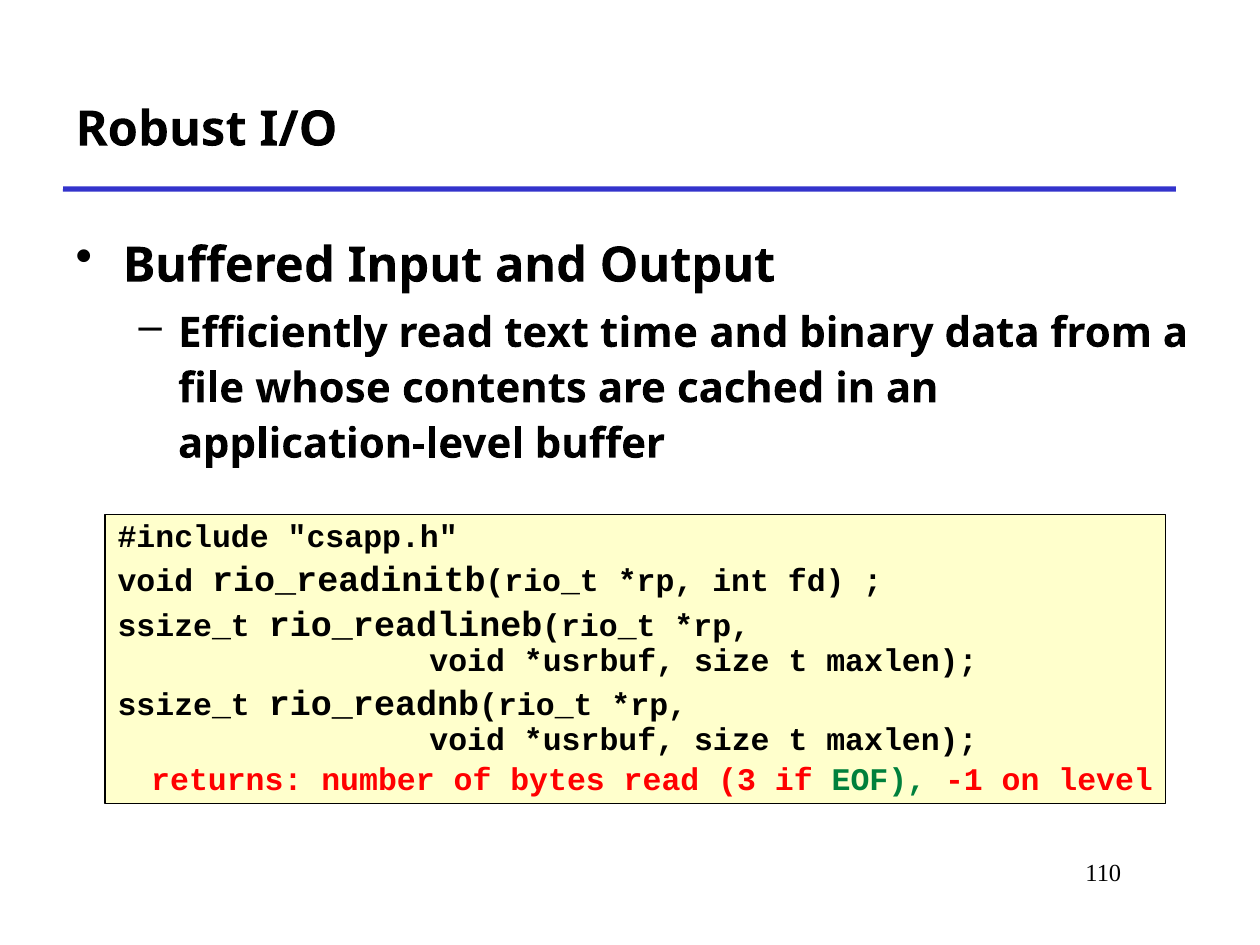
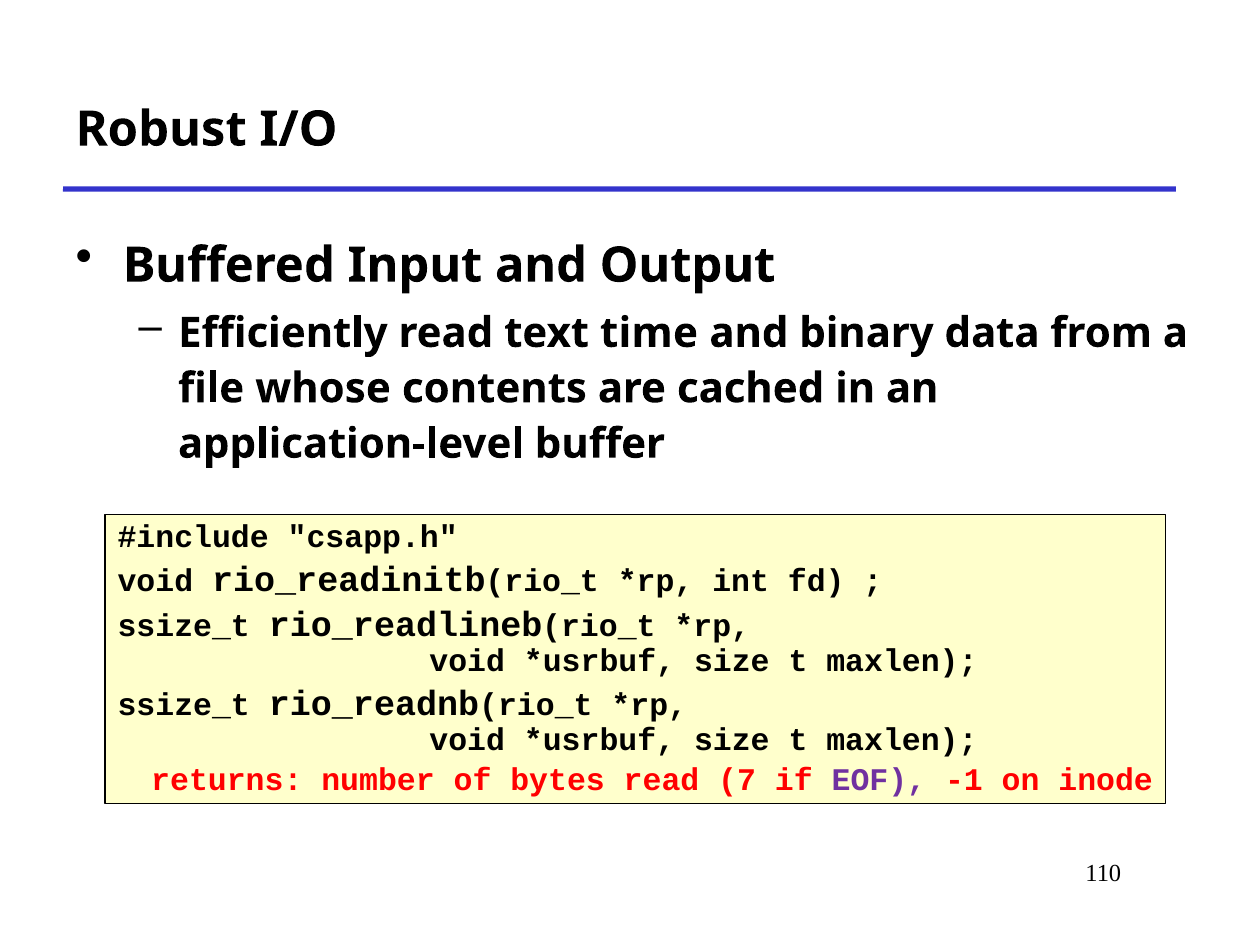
3: 3 -> 7
EOF colour: green -> purple
level: level -> inode
